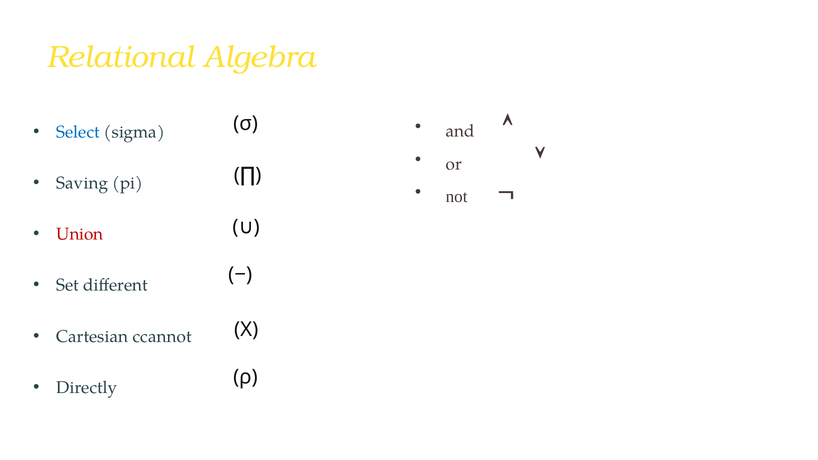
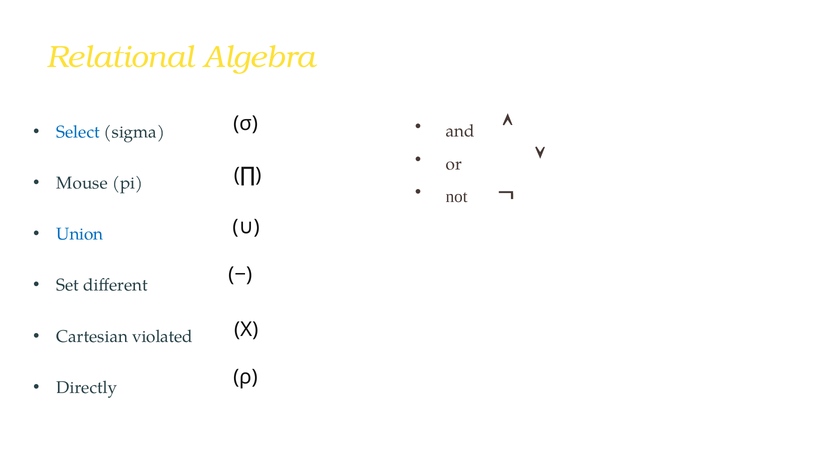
Saving: Saving -> Mouse
Union colour: red -> blue
ccannot: ccannot -> violated
